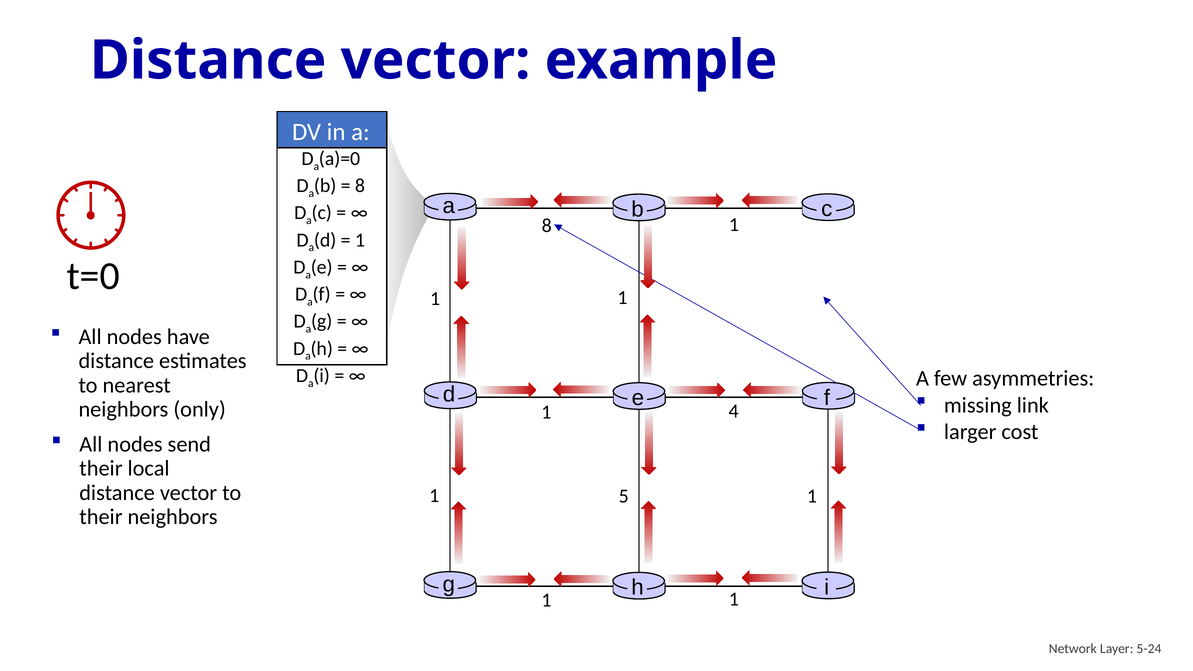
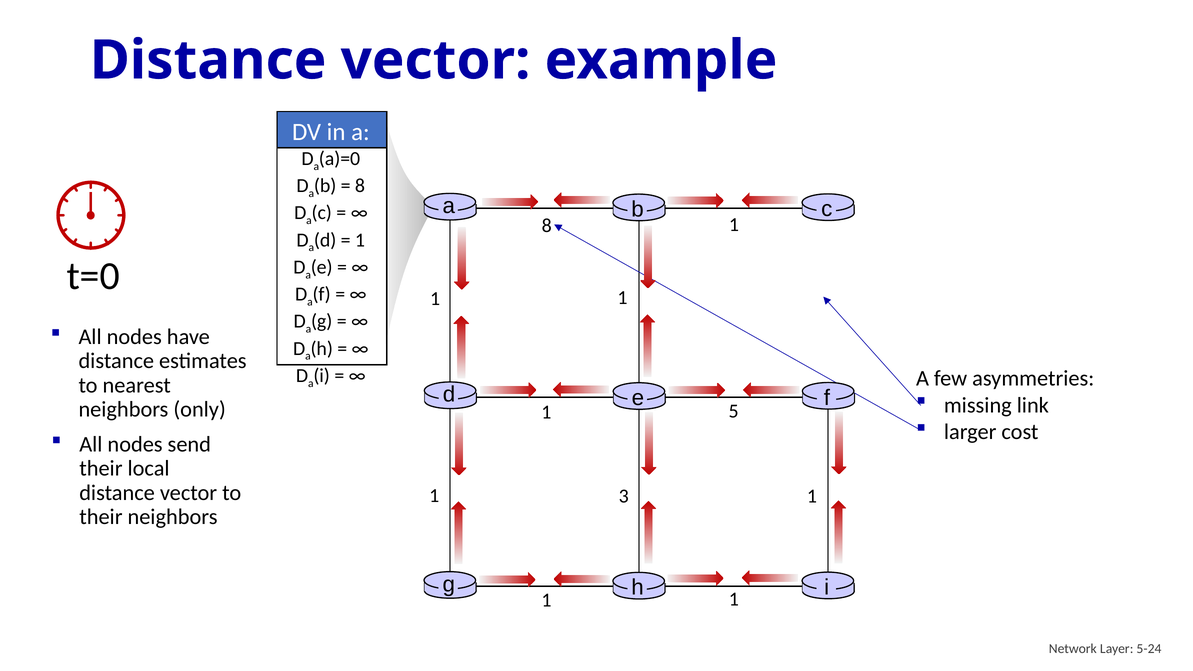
4: 4 -> 5
5: 5 -> 3
